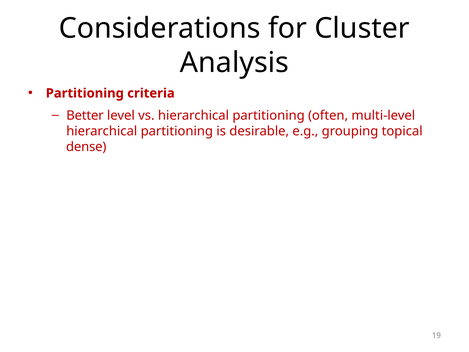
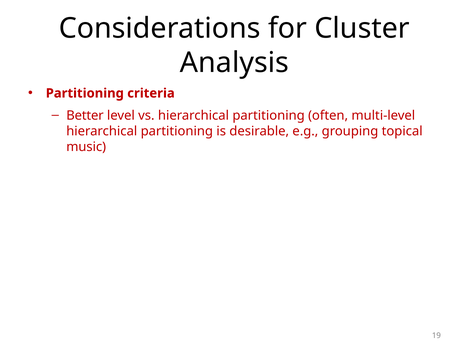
dense: dense -> music
